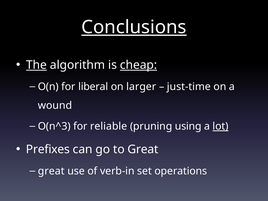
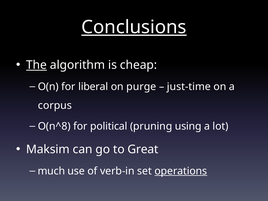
cheap underline: present -> none
larger: larger -> purge
wound: wound -> corpus
O(n^3: O(n^3 -> O(n^8
reliable: reliable -> political
lot underline: present -> none
Prefixes: Prefixes -> Maksim
great at (51, 171): great -> much
operations underline: none -> present
